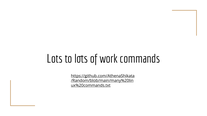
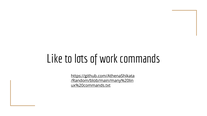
Lots at (55, 59): Lots -> Like
